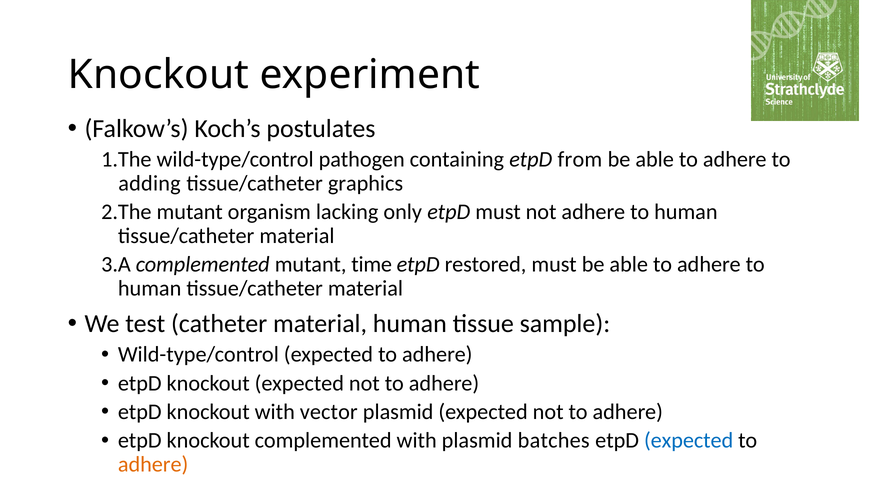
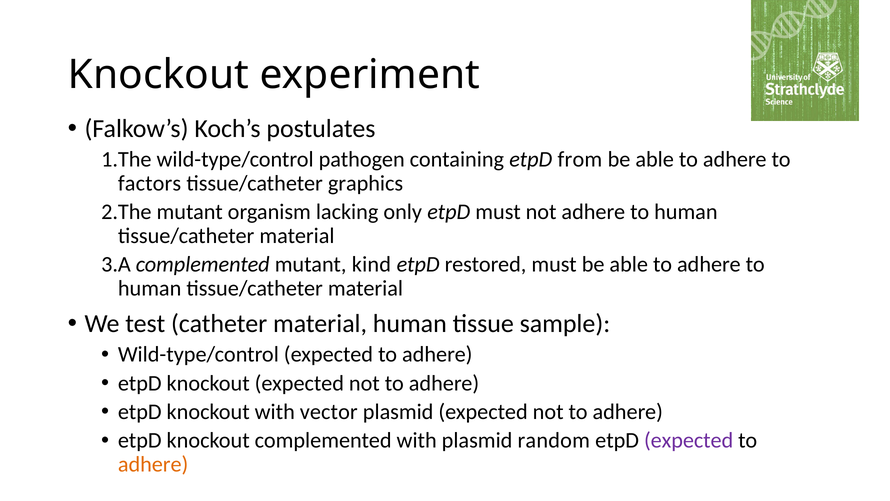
adding: adding -> factors
time: time -> kind
batches: batches -> random
expected at (689, 440) colour: blue -> purple
